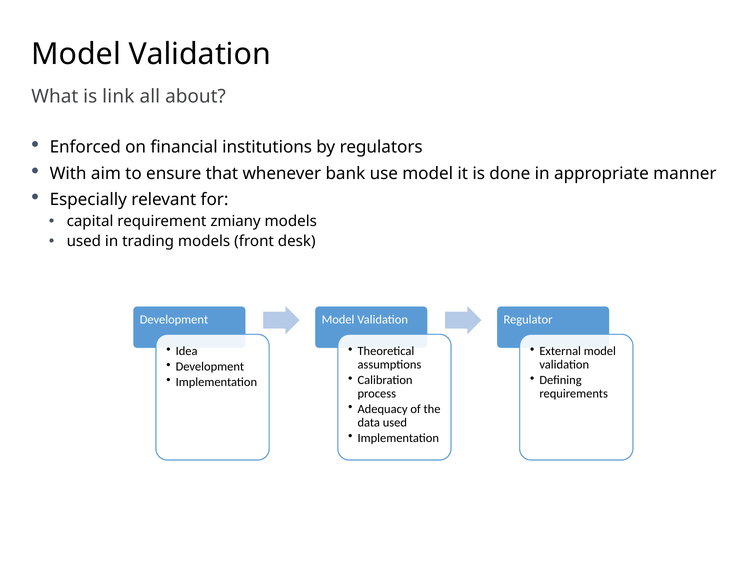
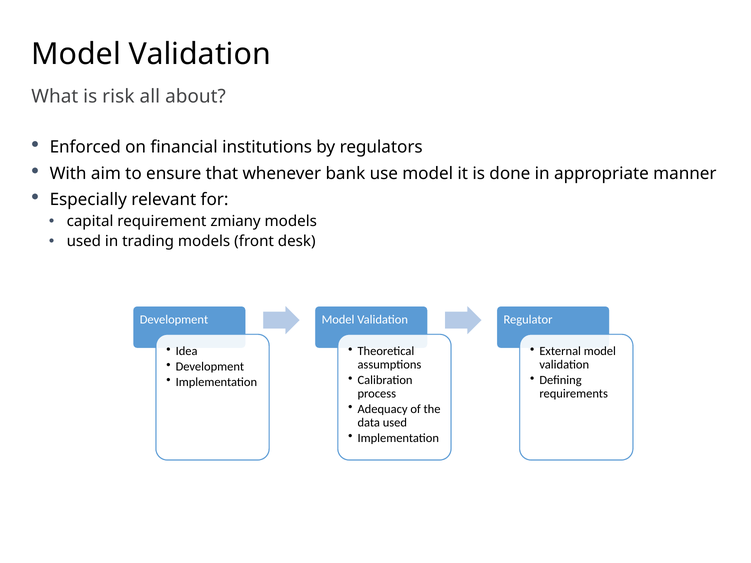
link: link -> risk
